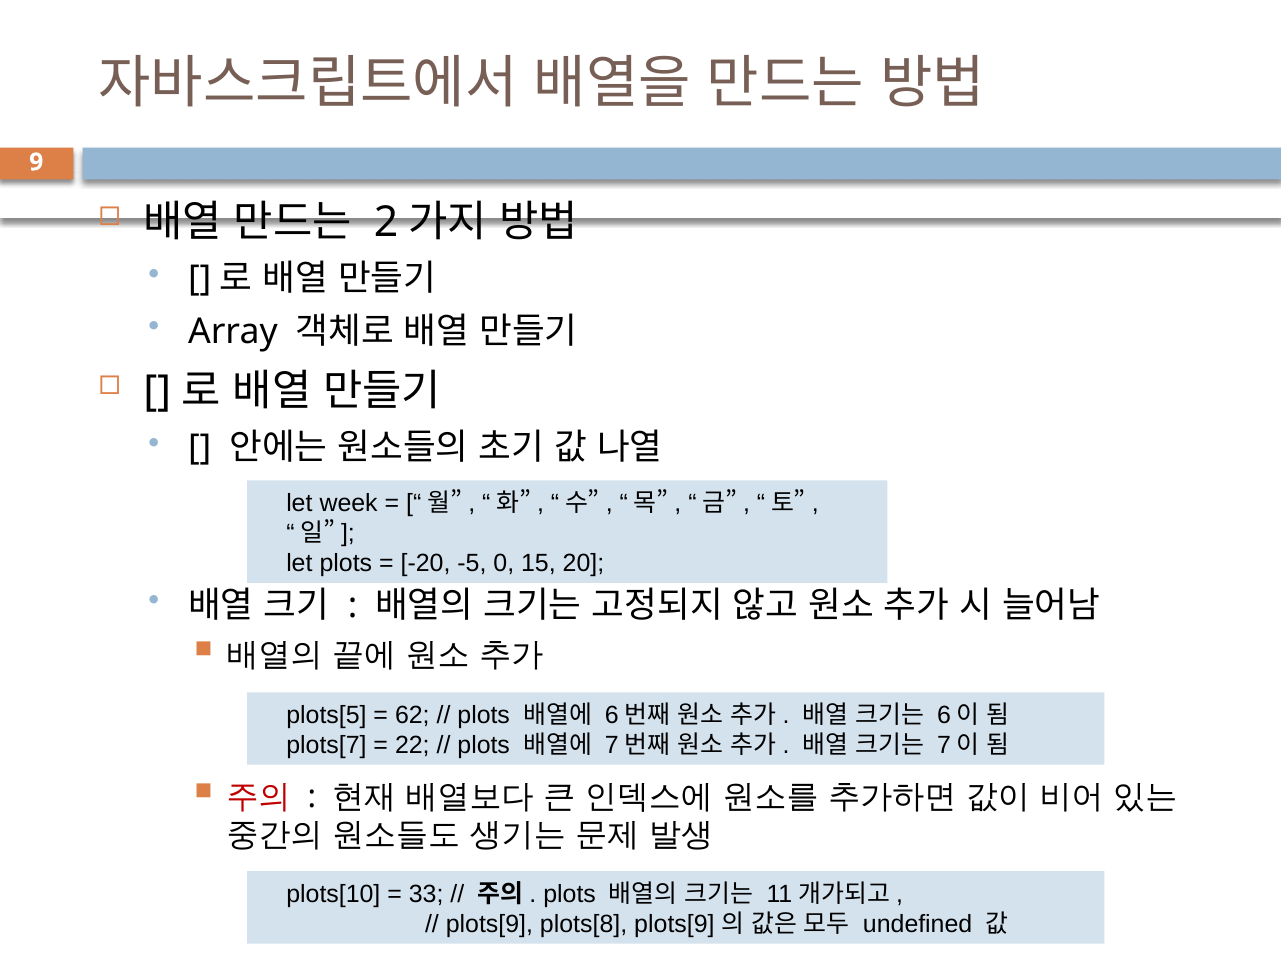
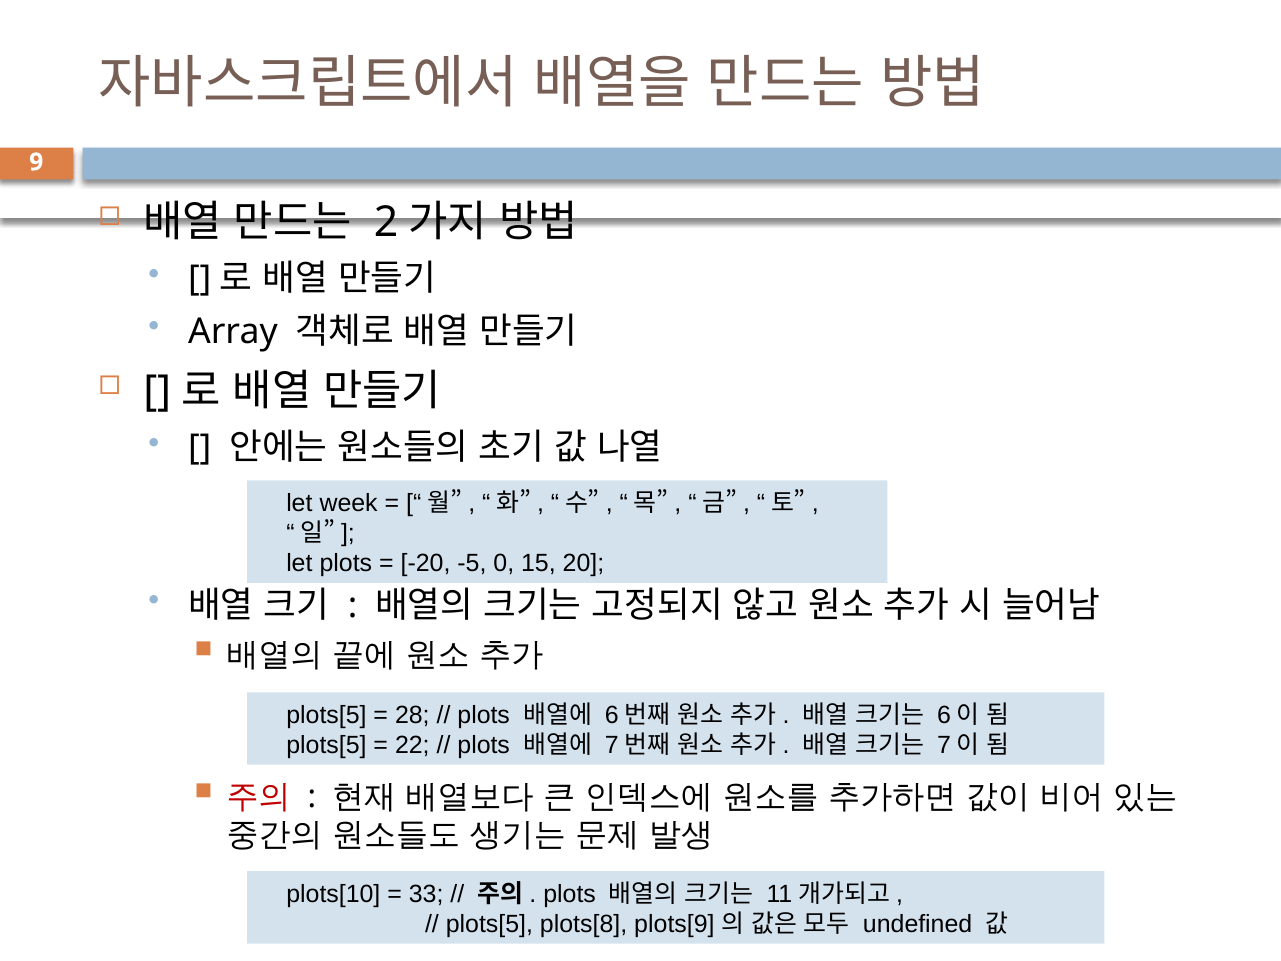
62: 62 -> 28
plots[7 at (326, 745): plots[7 -> plots[5
plots[9 at (489, 924): plots[9 -> plots[5
